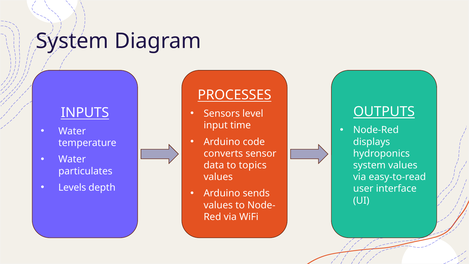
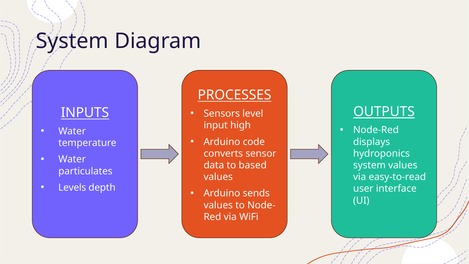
time: time -> high
topics: topics -> based
